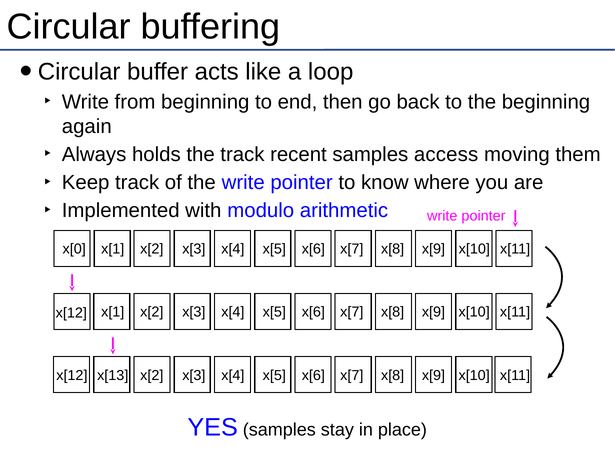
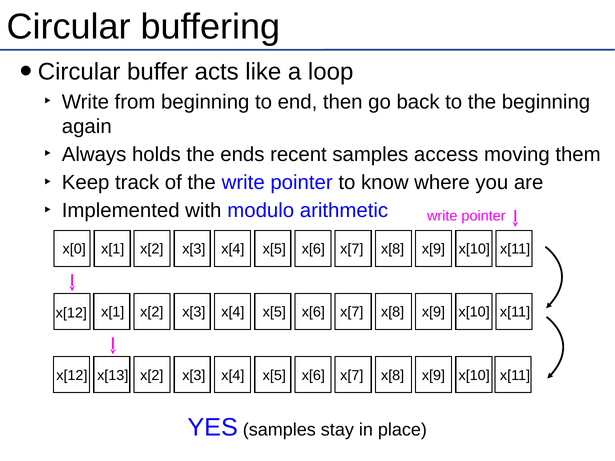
the track: track -> ends
